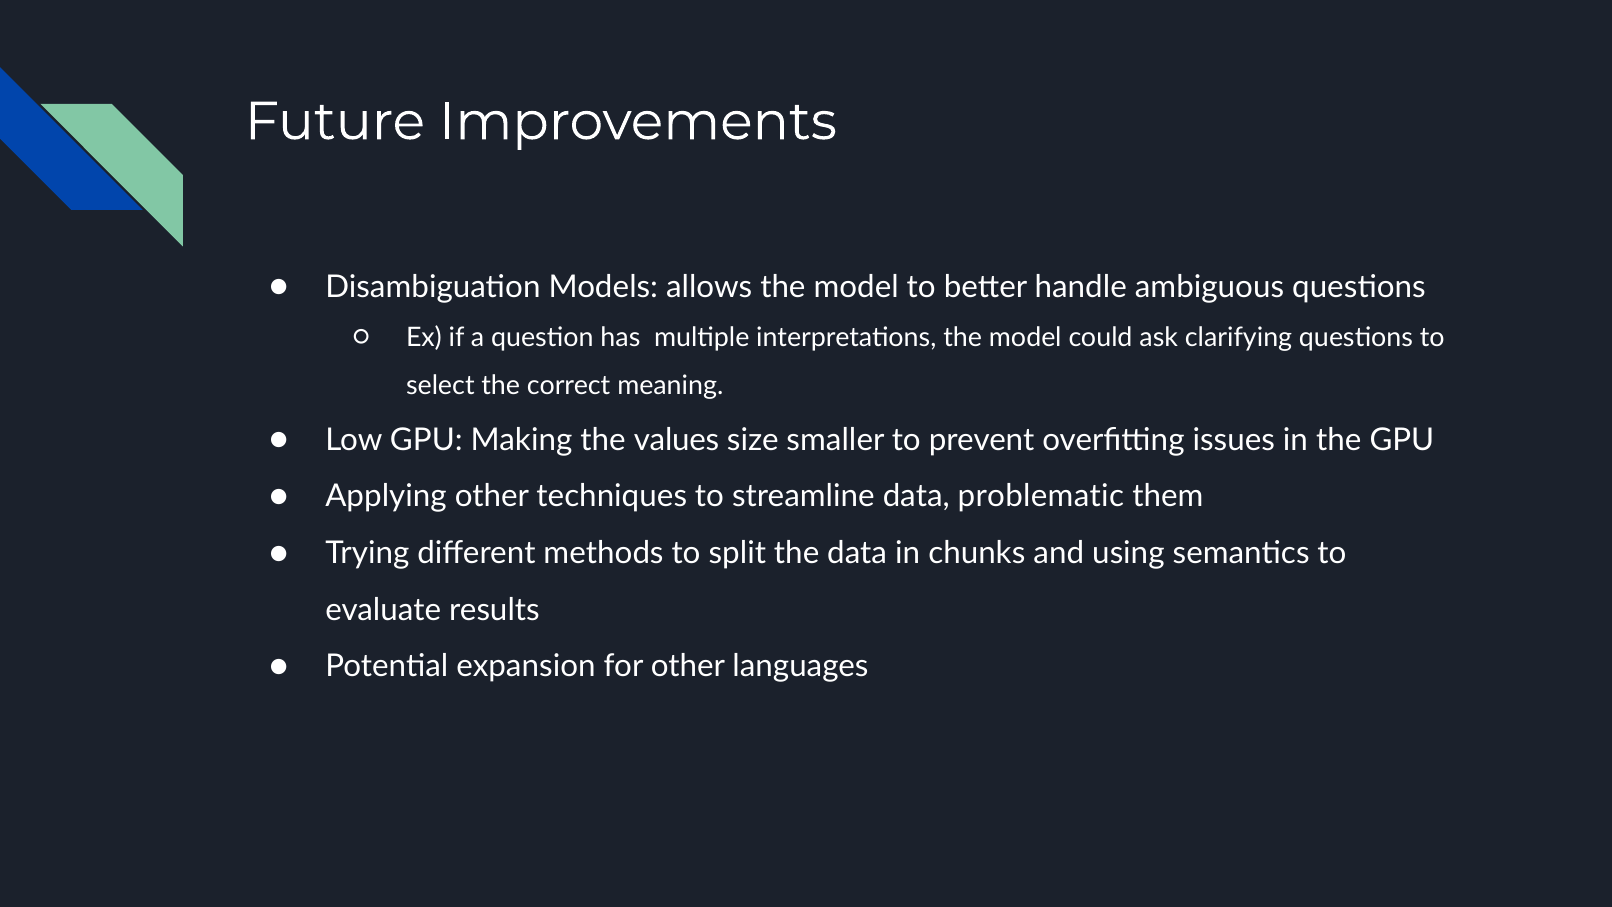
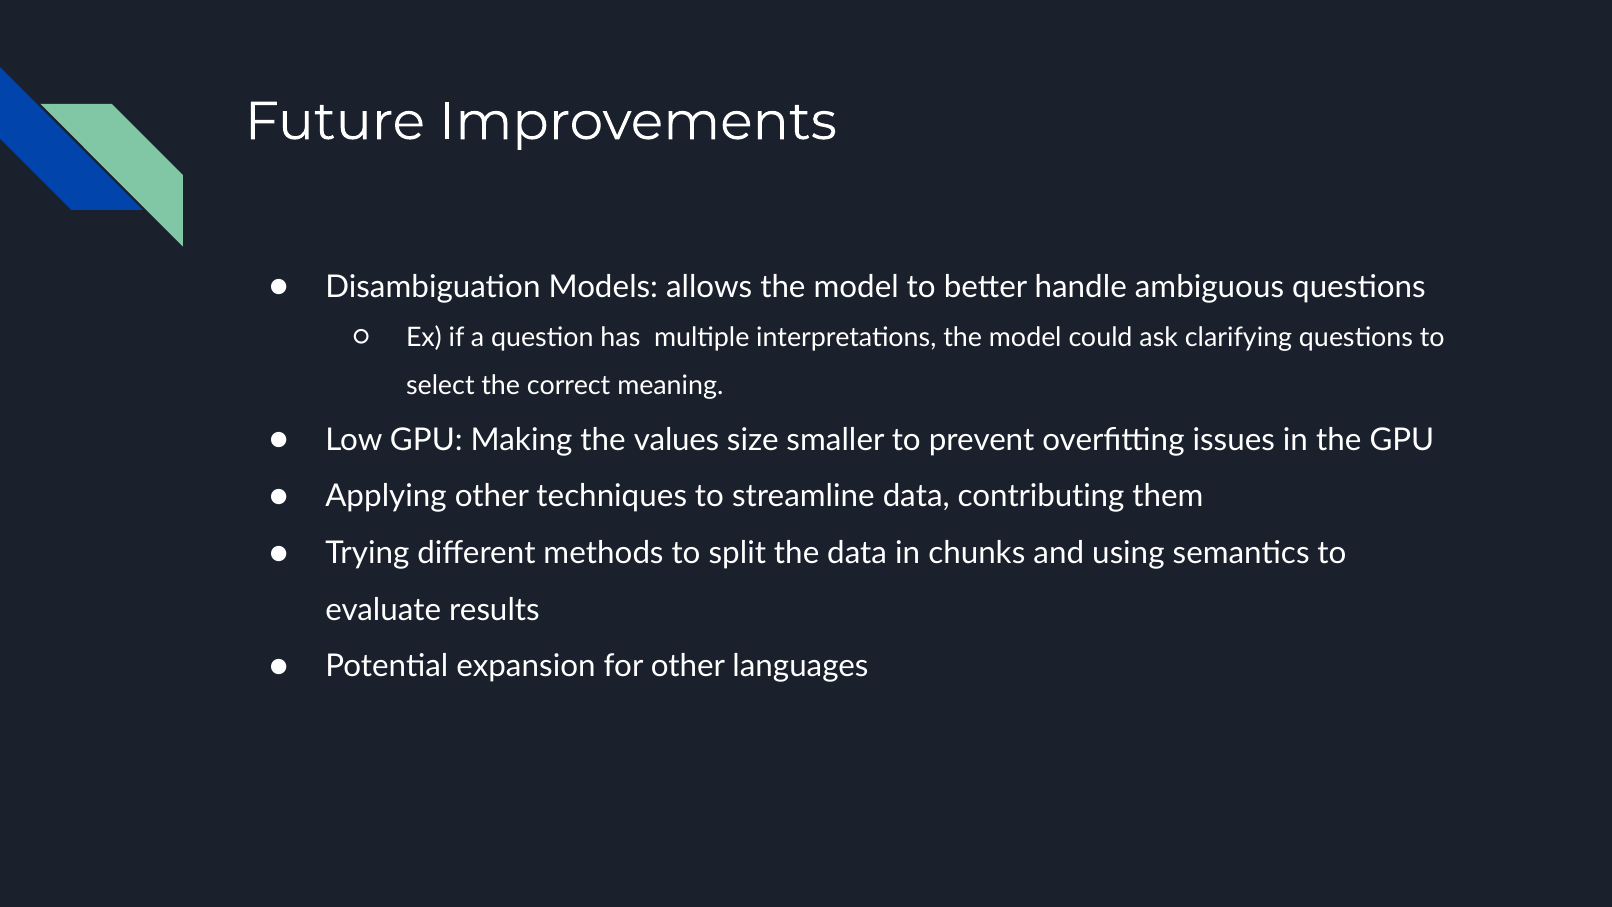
problematic: problematic -> contributing
